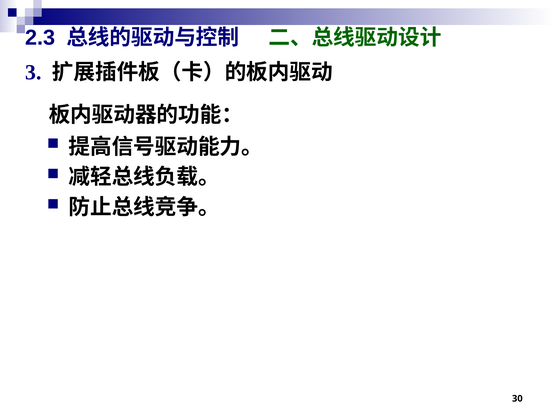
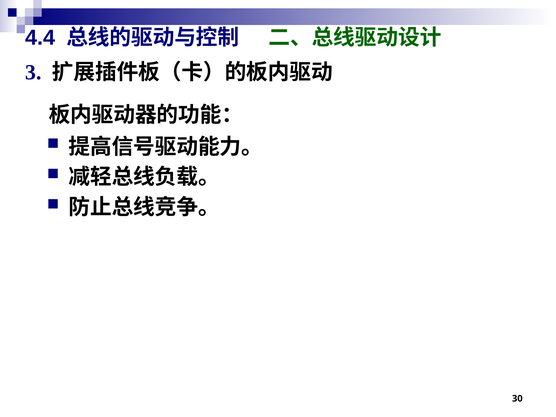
2.3: 2.3 -> 4.4
